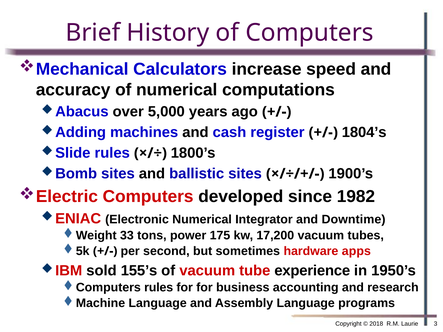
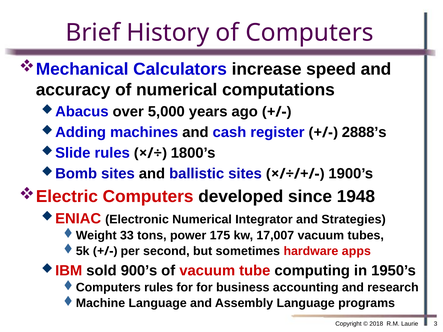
1804’s: 1804’s -> 2888’s
1982: 1982 -> 1948
Downtime: Downtime -> Strategies
17,200: 17,200 -> 17,007
155’s: 155’s -> 900’s
experience: experience -> computing
